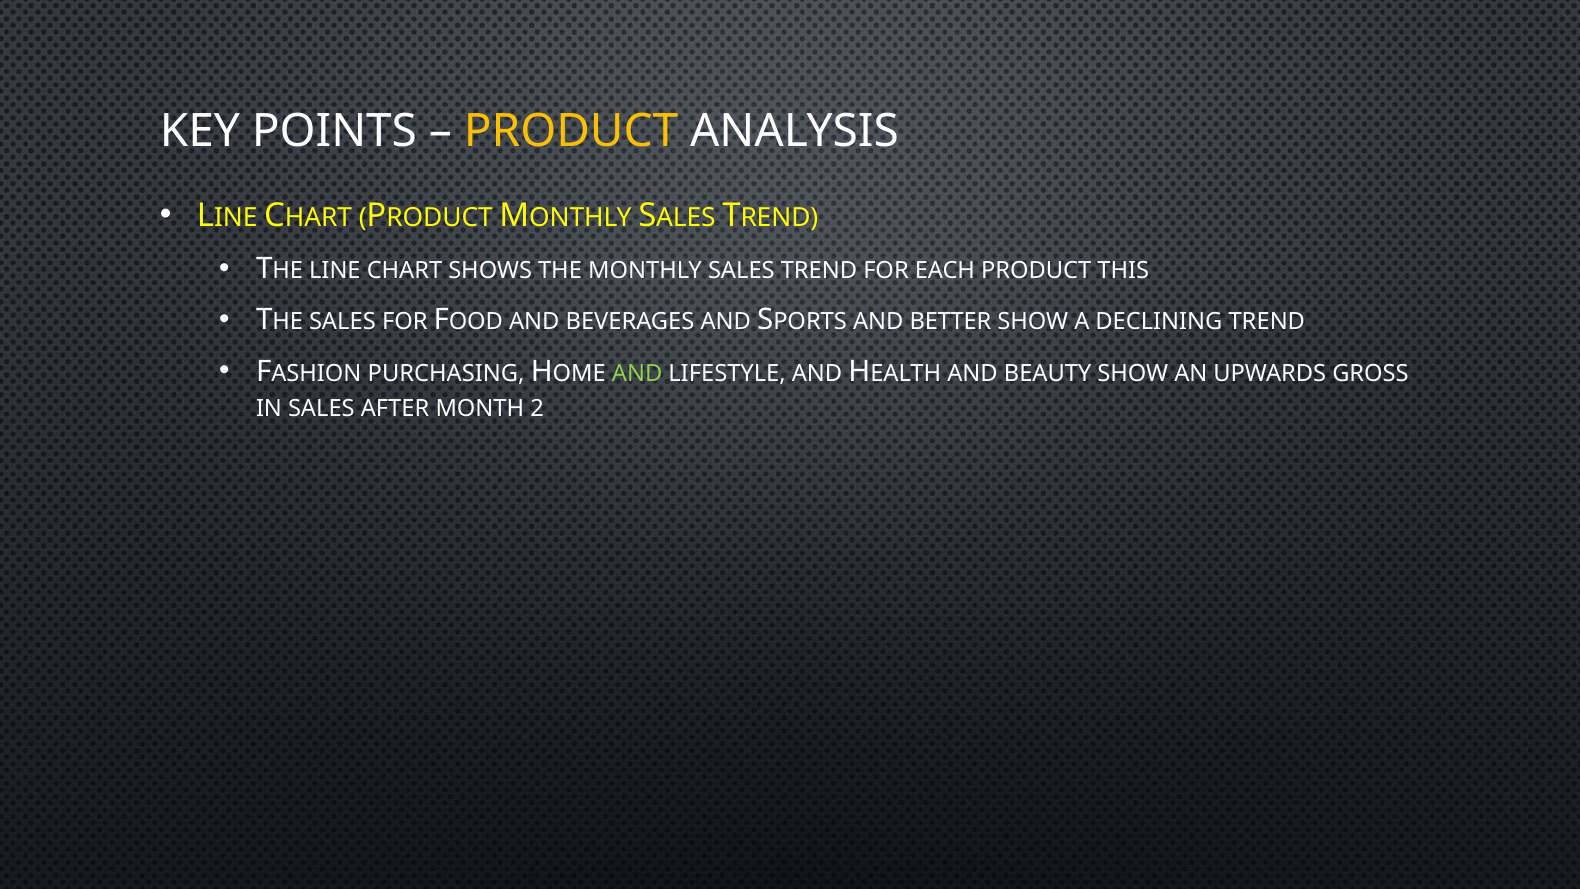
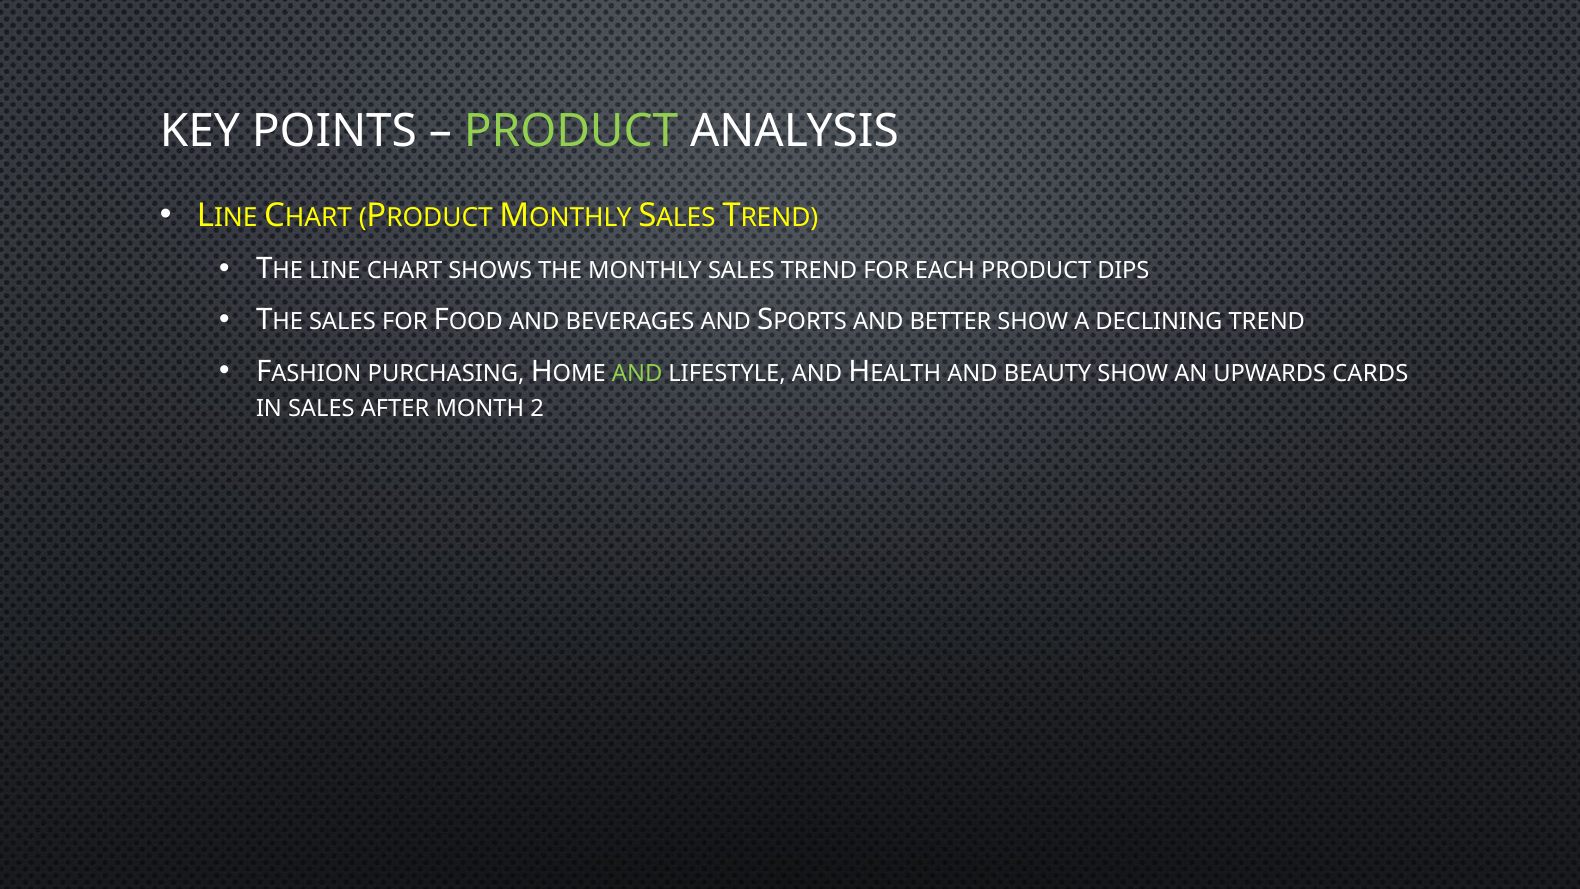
PRODUCT at (571, 132) colour: yellow -> light green
THIS: THIS -> DIPS
GROSS: GROSS -> CARDS
